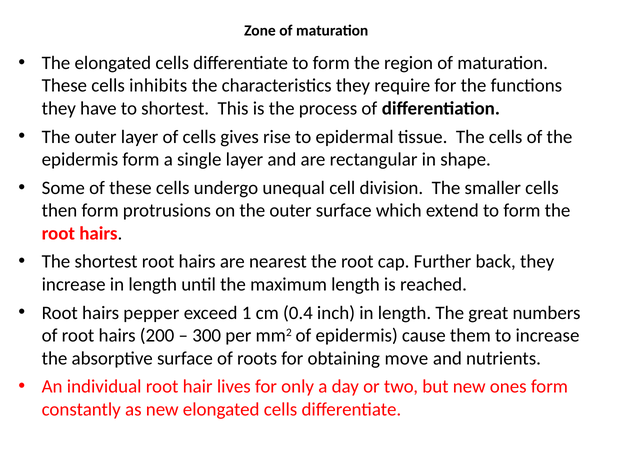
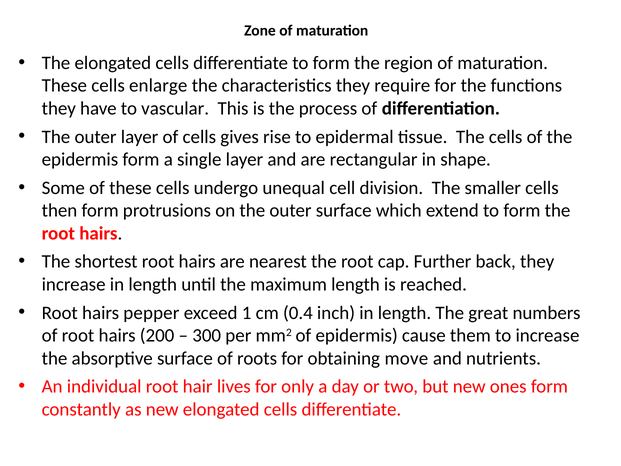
inhibits: inhibits -> enlarge
to shortest: shortest -> vascular
